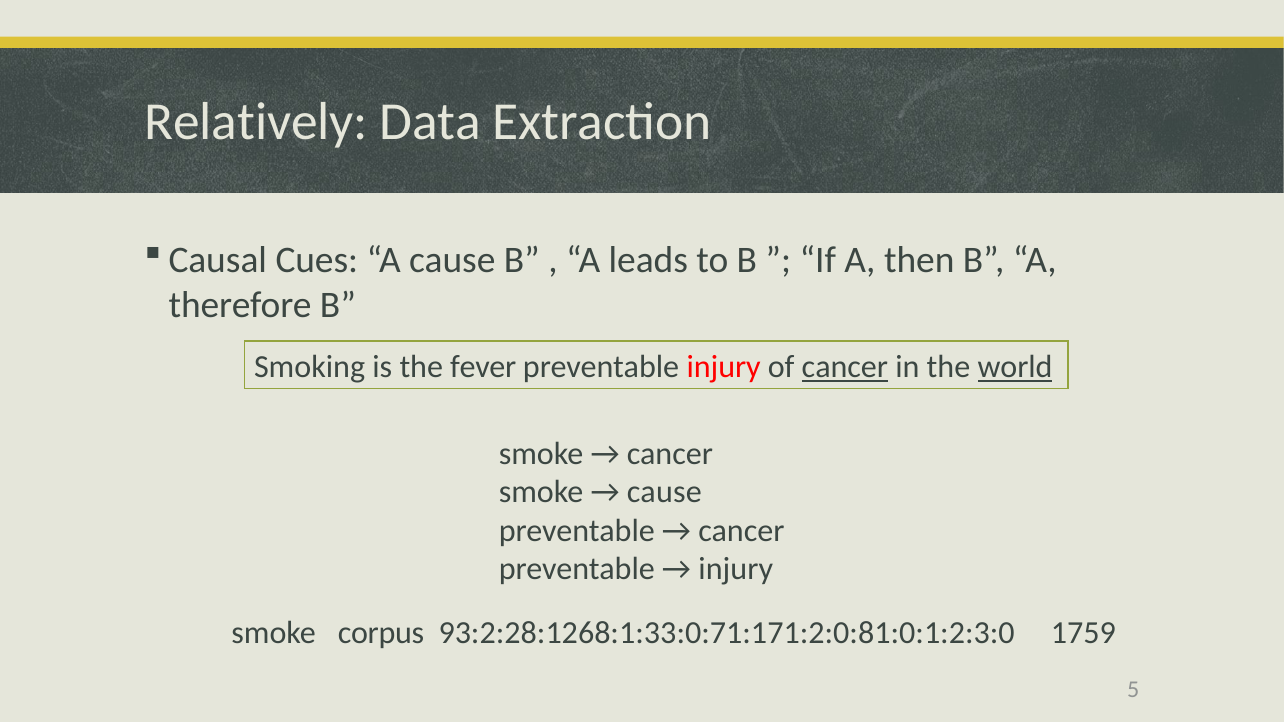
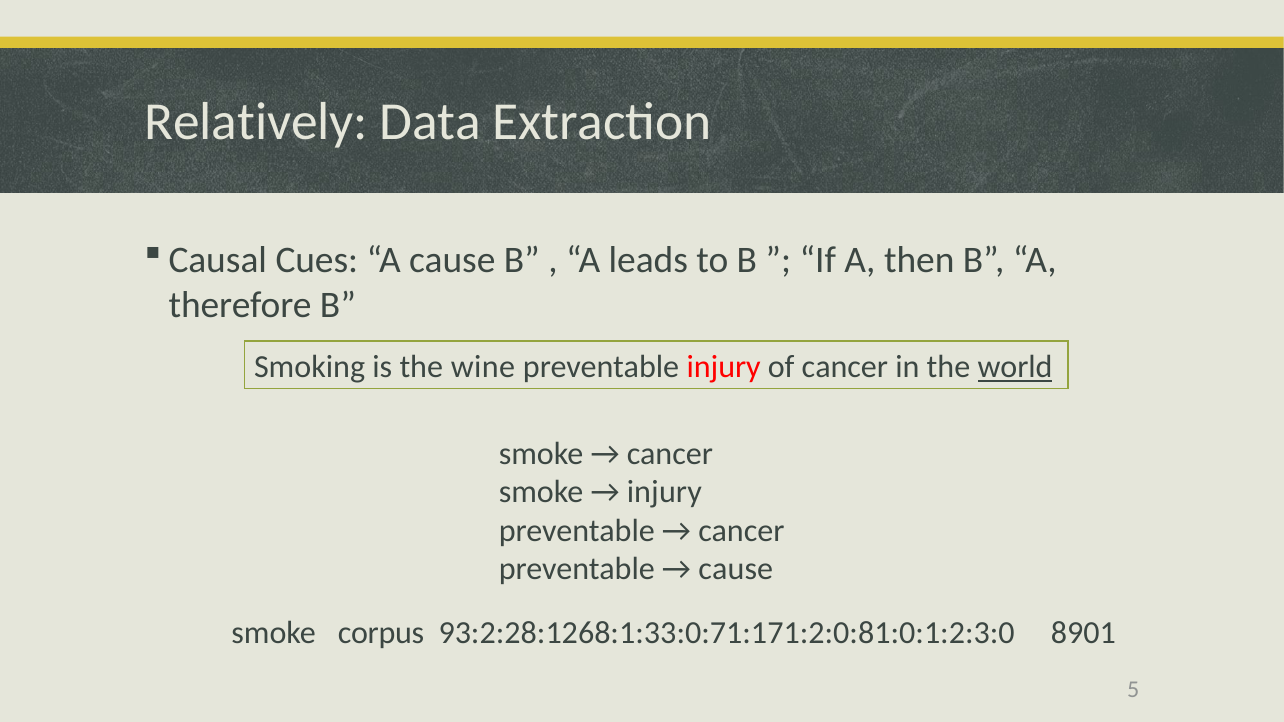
fever: fever -> wine
cancer at (845, 367) underline: present -> none
cause at (664, 493): cause -> injury
injury at (736, 570): injury -> cause
1759: 1759 -> 8901
